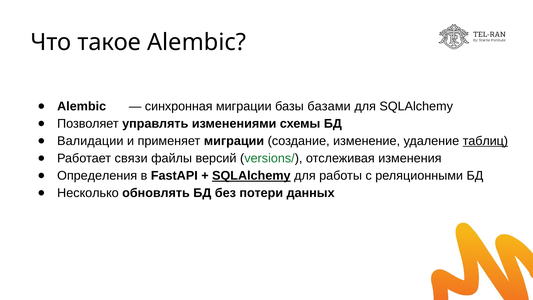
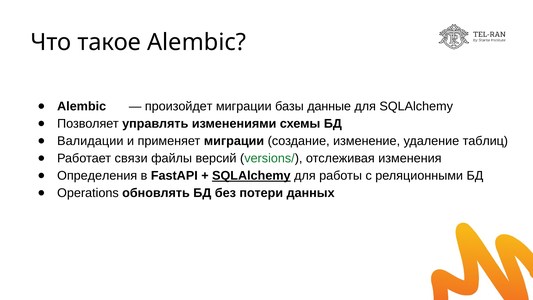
синхронная: синхронная -> произойдет
базами: базами -> данные
таблиц underline: present -> none
Несколько: Несколько -> Operations
